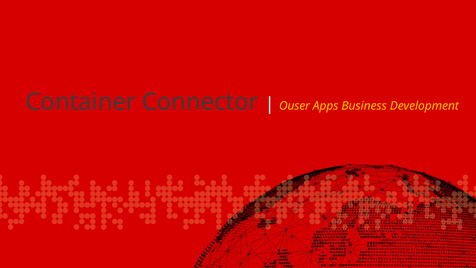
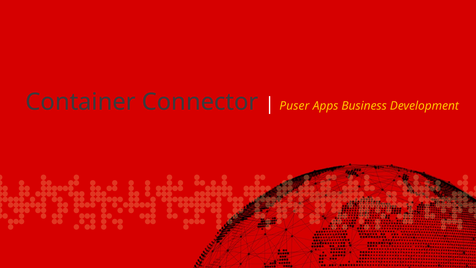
Ouser: Ouser -> Puser
